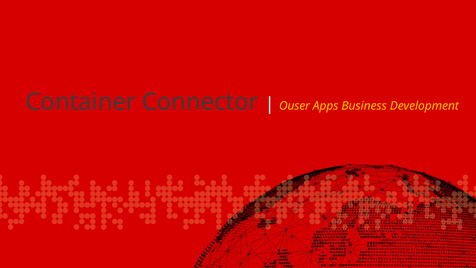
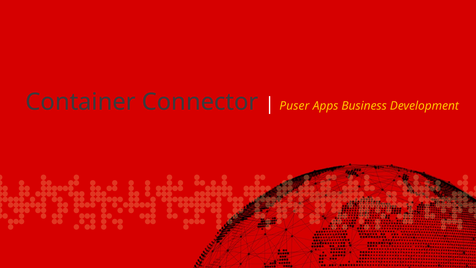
Ouser: Ouser -> Puser
